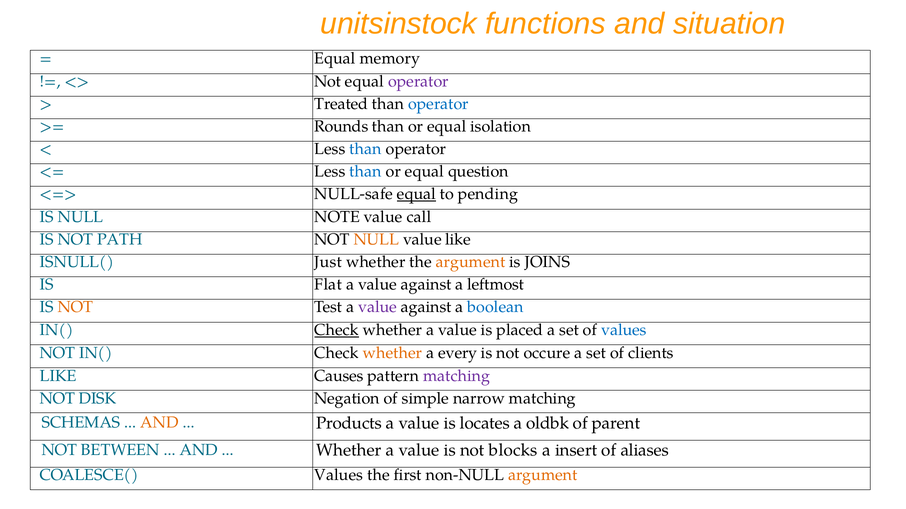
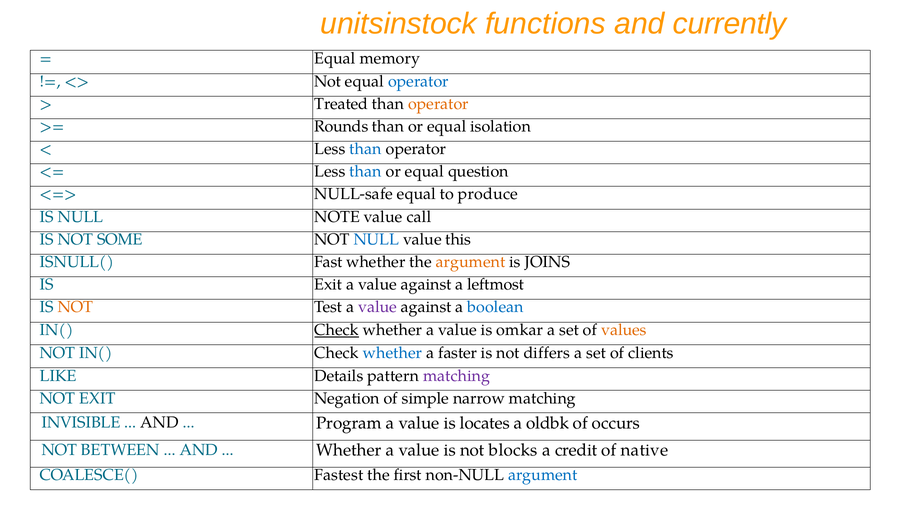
situation: situation -> currently
operator at (418, 81) colour: purple -> blue
operator at (438, 104) colour: blue -> orange
equal at (416, 194) underline: present -> none
pending: pending -> produce
PATH: PATH -> SOME
NULL at (376, 240) colour: orange -> blue
value like: like -> this
Just: Just -> Fast
IS Flat: Flat -> Exit
placed: placed -> omkar
values at (624, 331) colour: blue -> orange
whether at (392, 353) colour: orange -> blue
every: every -> faster
occure: occure -> differs
Causes: Causes -> Details
NOT DISK: DISK -> EXIT
SCHEMAS: SCHEMAS -> INVISIBLE
AND at (160, 423) colour: orange -> black
Products: Products -> Program
parent: parent -> occurs
insert: insert -> credit
aliases: aliases -> native
COALESCE( Values: Values -> Fastest
argument at (543, 476) colour: orange -> blue
